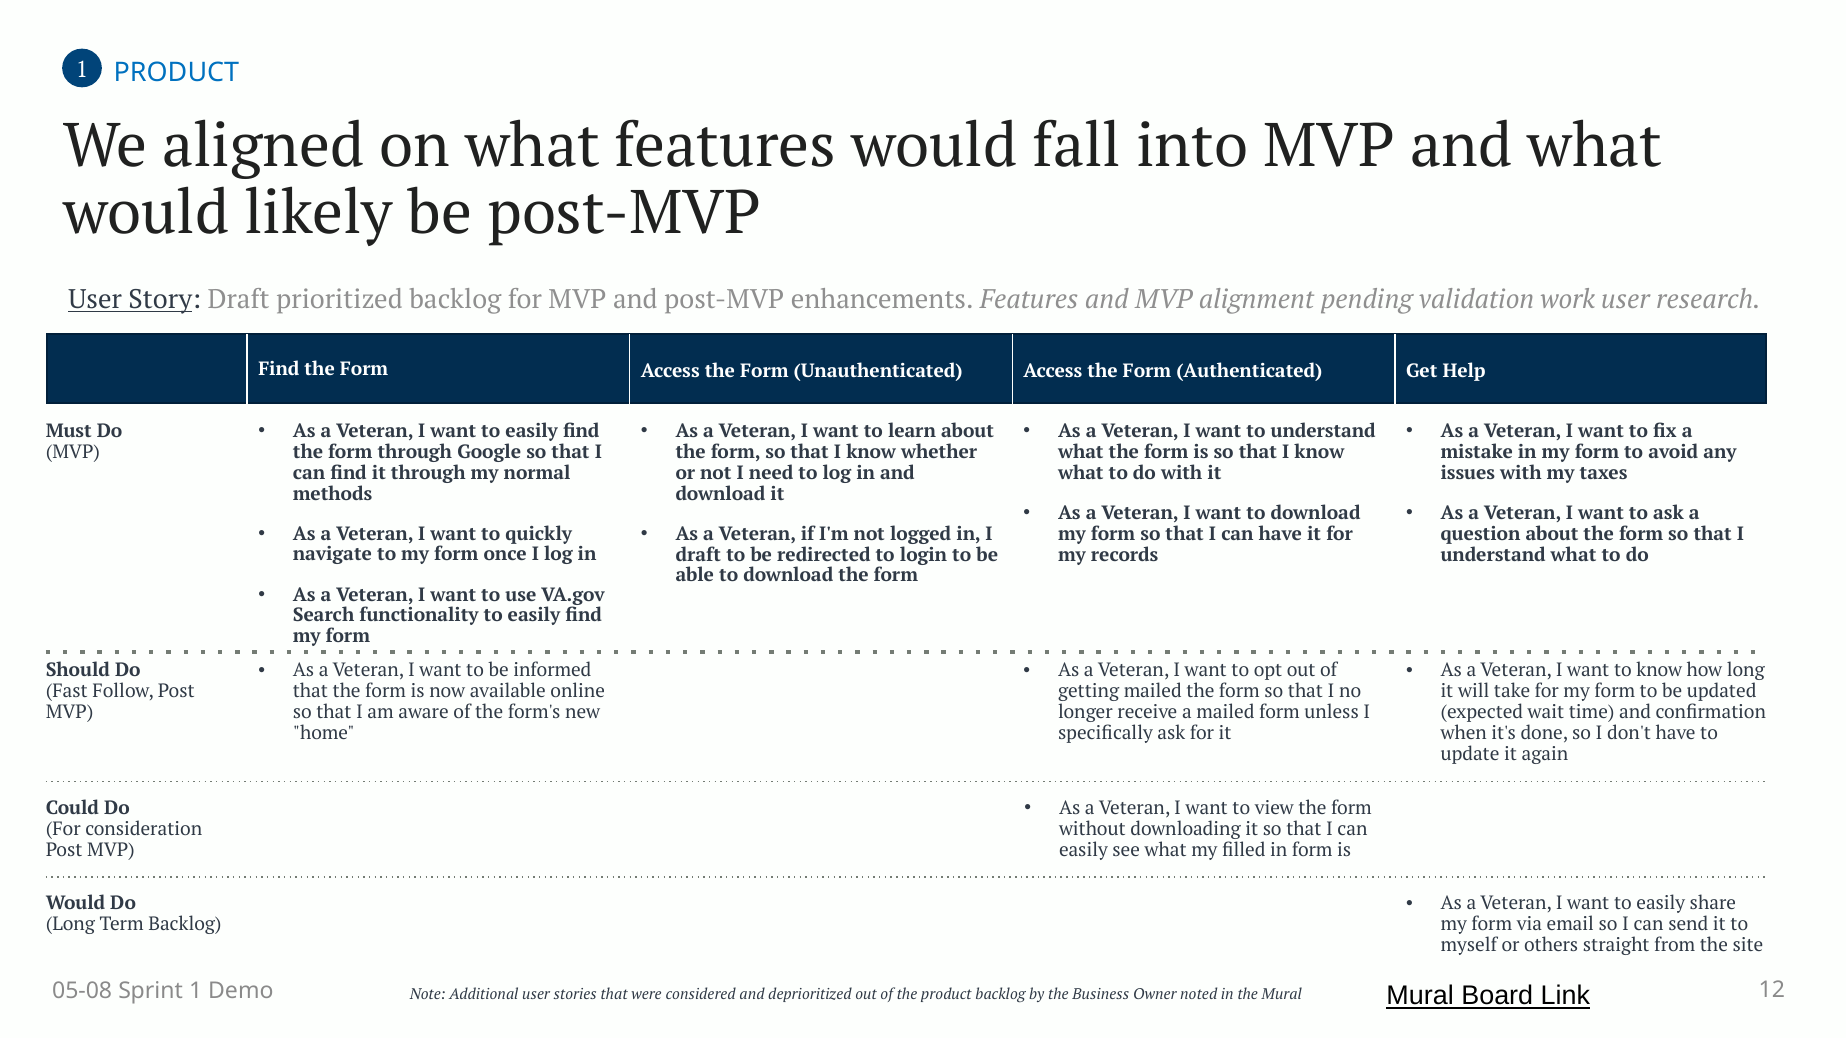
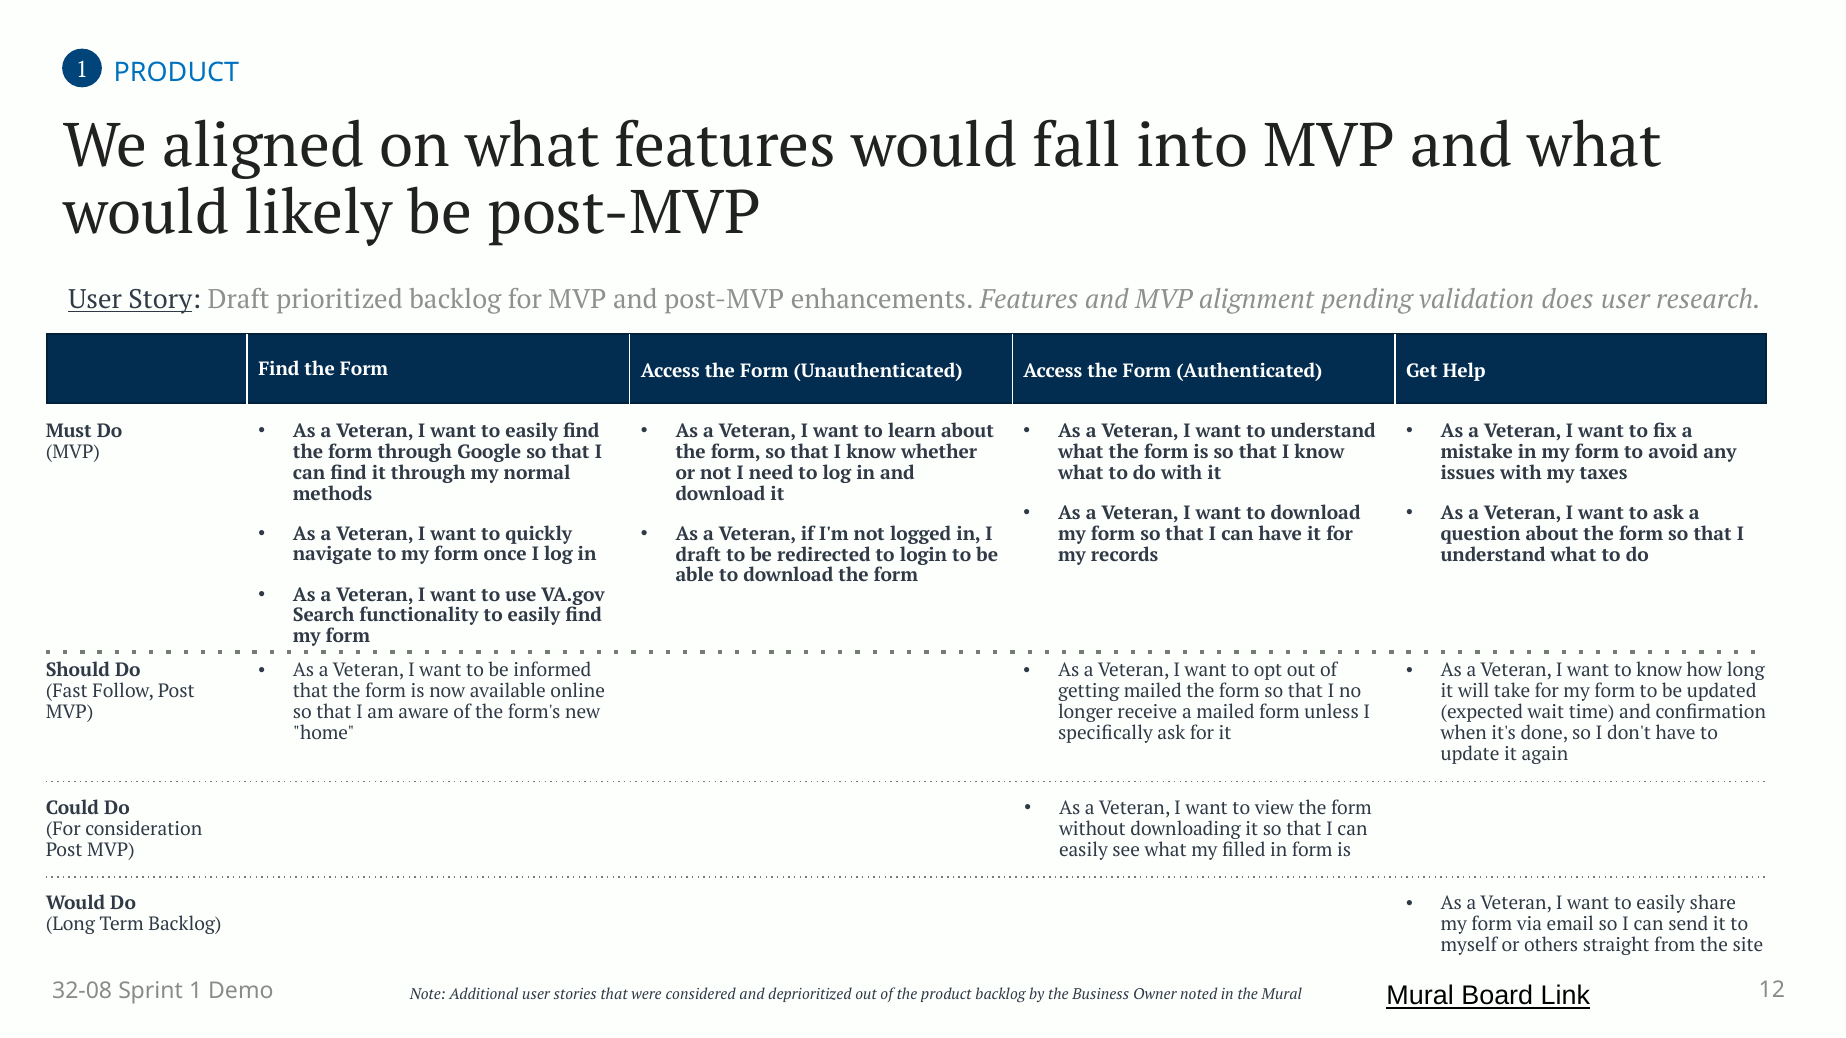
work: work -> does
05-08: 05-08 -> 32-08
